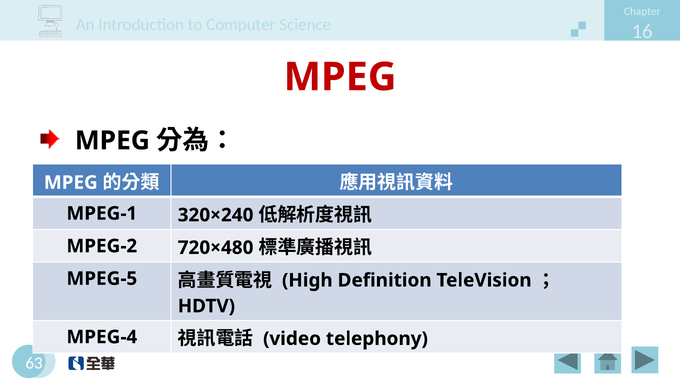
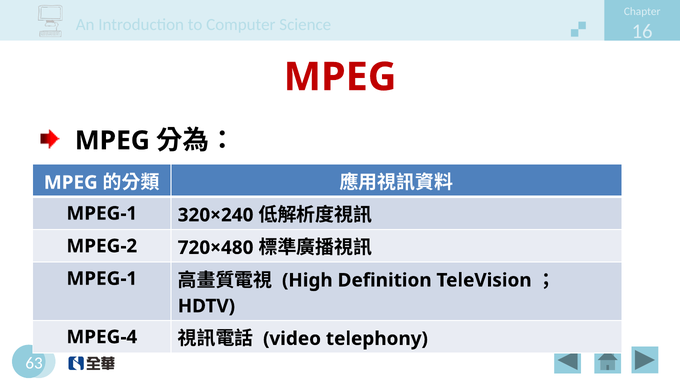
MPEG-5 at (102, 279): MPEG-5 -> MPEG-1
